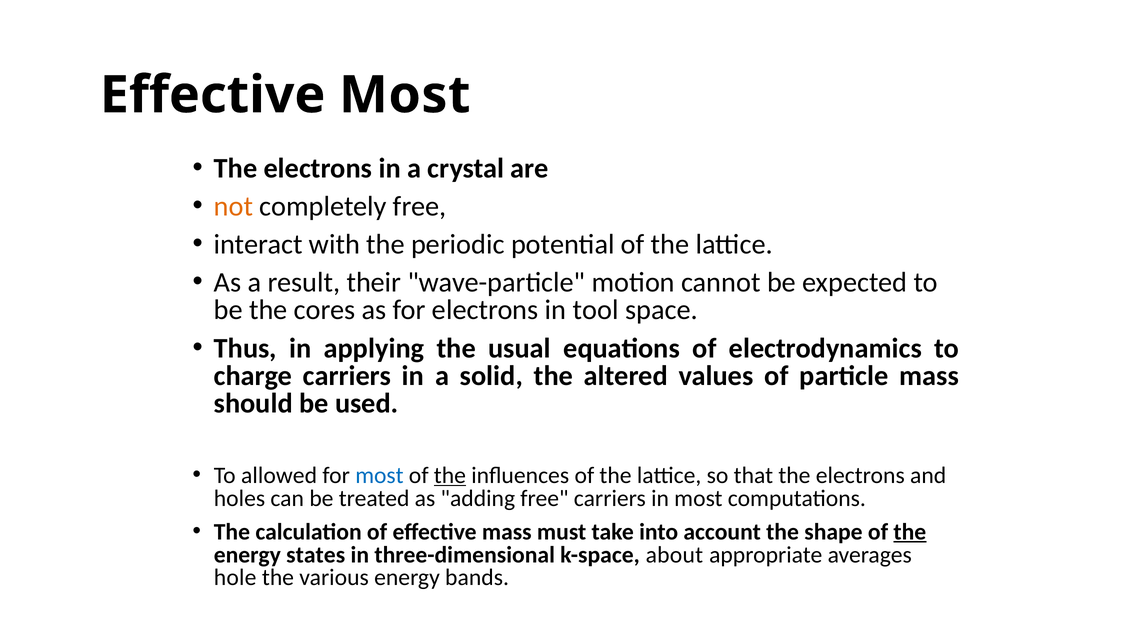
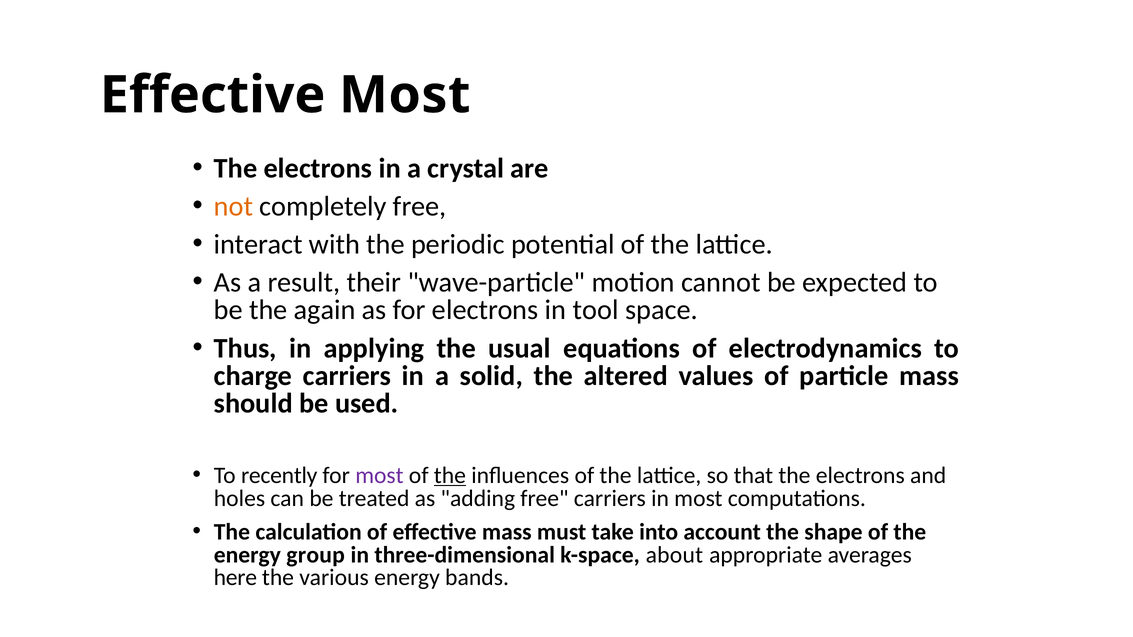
cores: cores -> again
allowed: allowed -> recently
most at (379, 476) colour: blue -> purple
the at (910, 532) underline: present -> none
states: states -> group
hole: hole -> here
